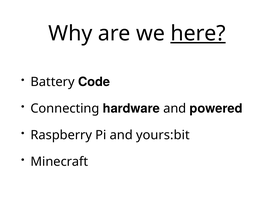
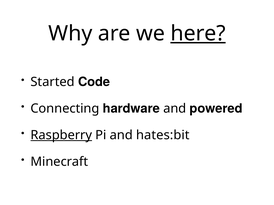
Battery: Battery -> Started
Raspberry underline: none -> present
yours:bit: yours:bit -> hates:bit
